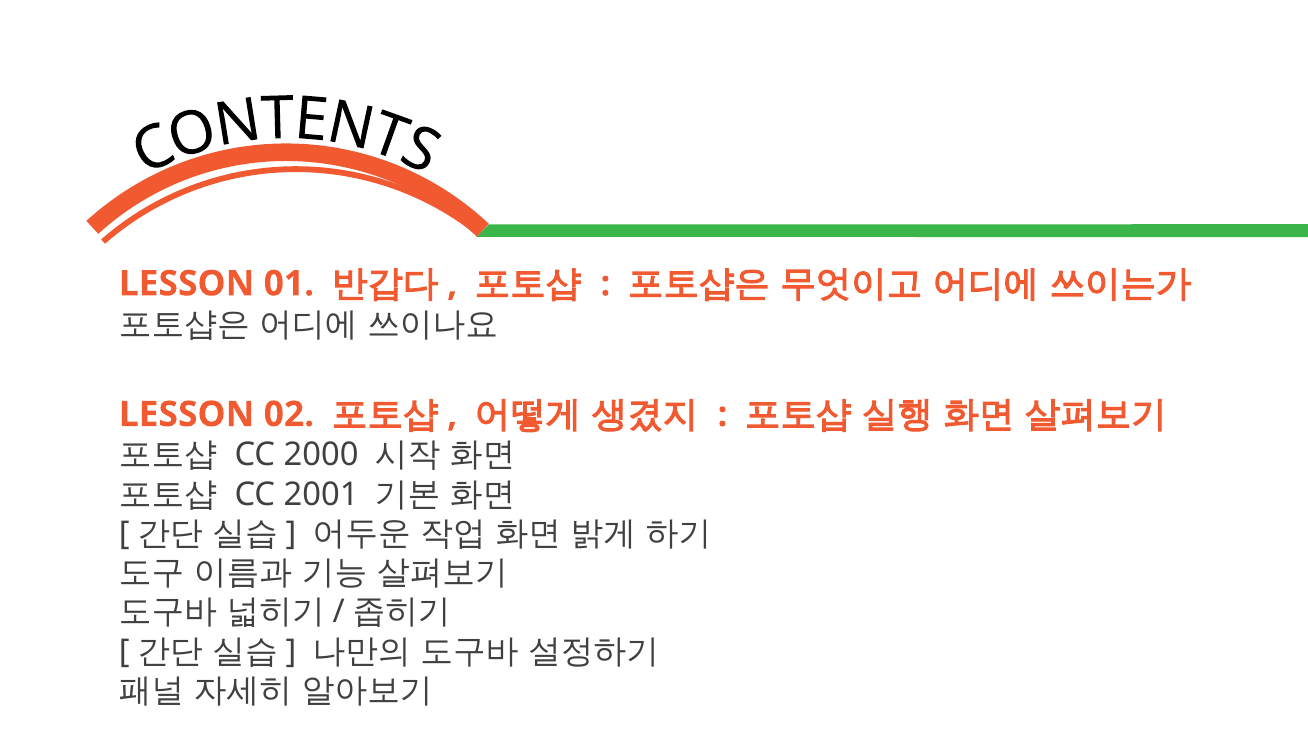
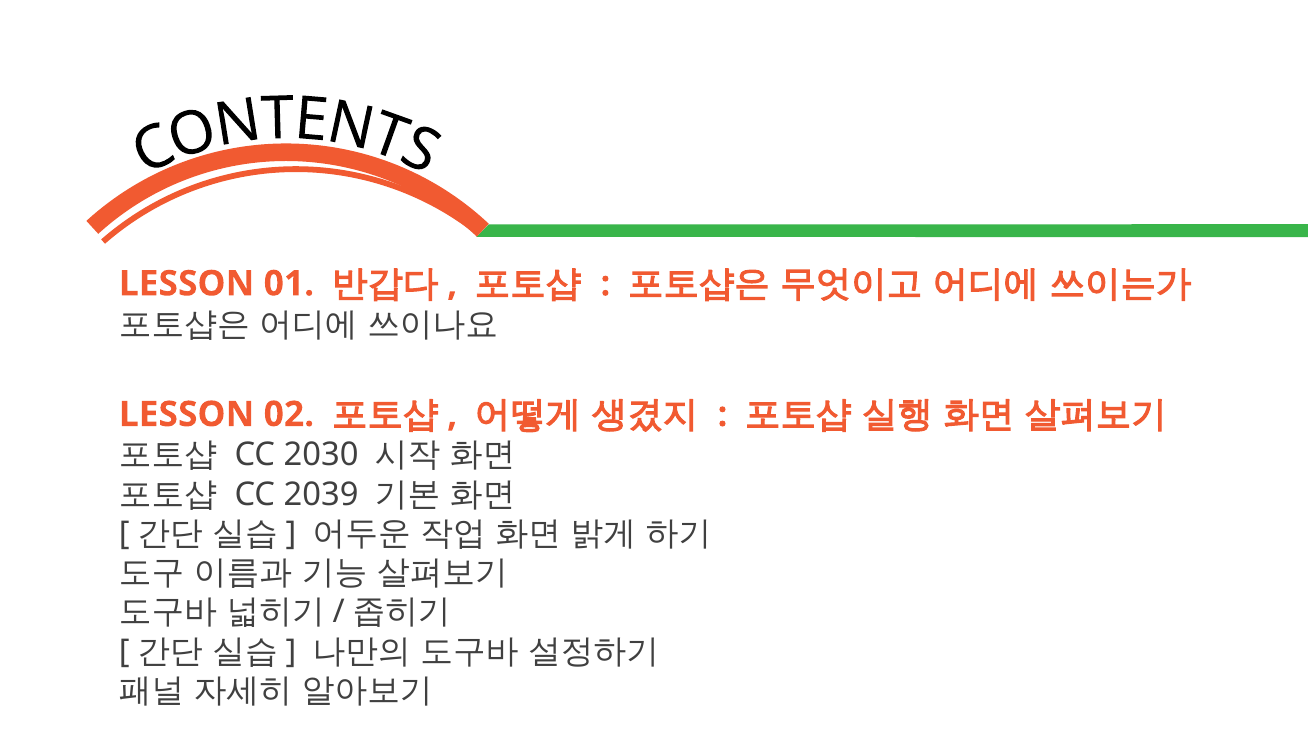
2000: 2000 -> 2030
2001: 2001 -> 2039
